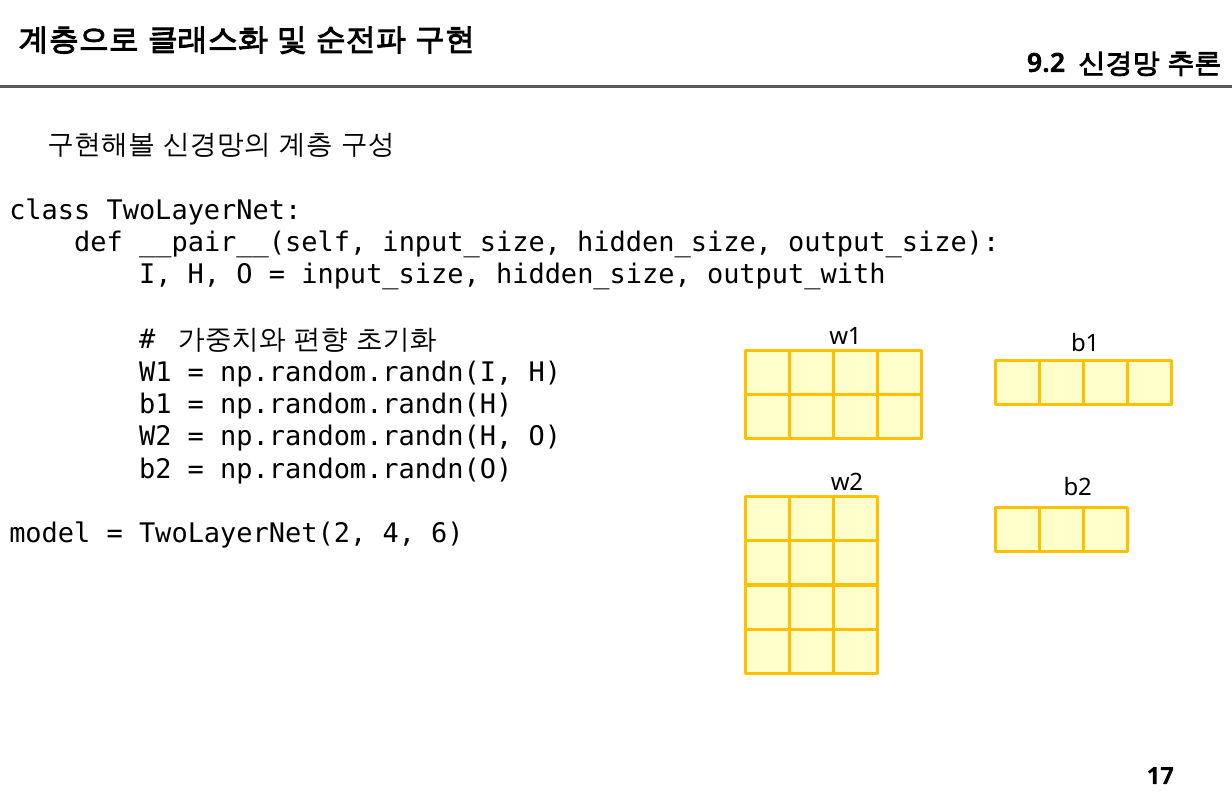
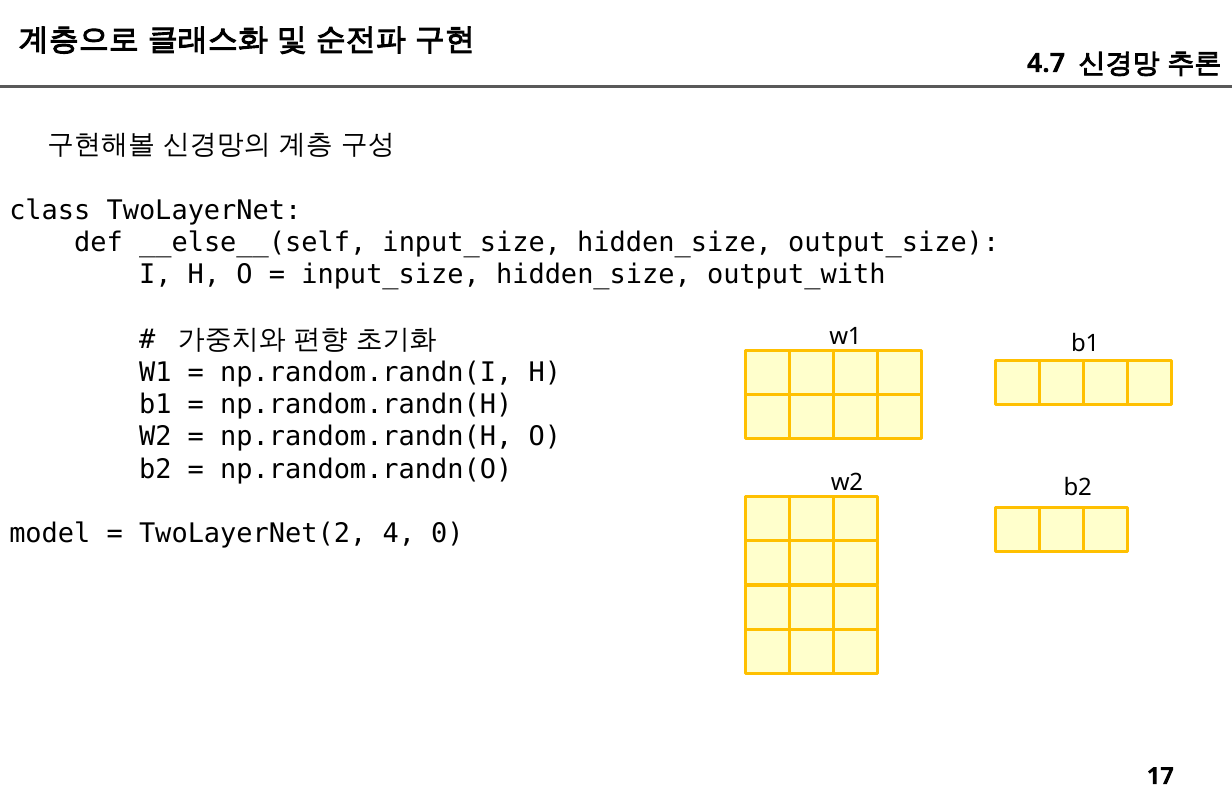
9.2: 9.2 -> 4.7
__pair__(self: __pair__(self -> __else__(self
6: 6 -> 0
